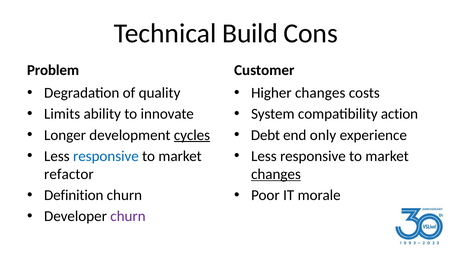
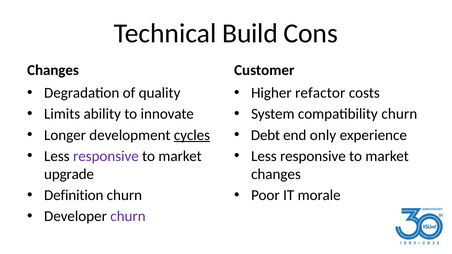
Problem at (53, 70): Problem -> Changes
Higher changes: changes -> refactor
compatibility action: action -> churn
responsive at (106, 156) colour: blue -> purple
refactor: refactor -> upgrade
changes at (276, 174) underline: present -> none
